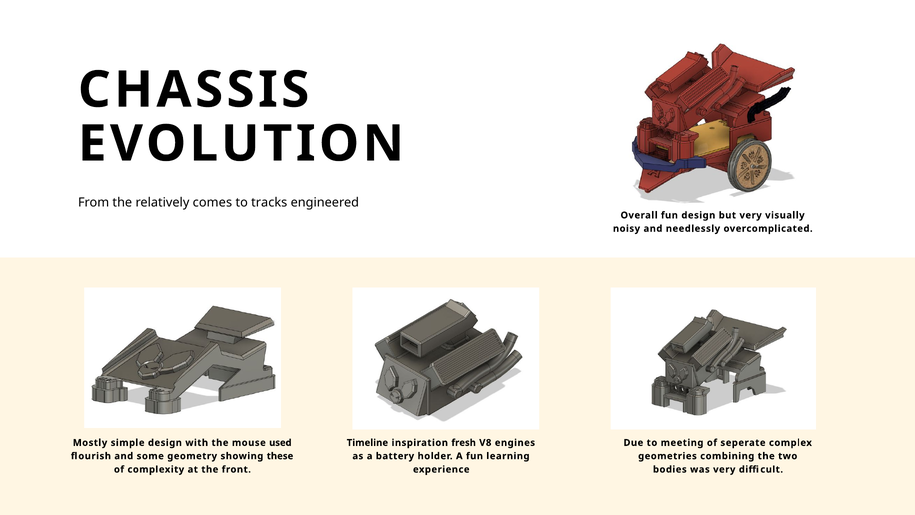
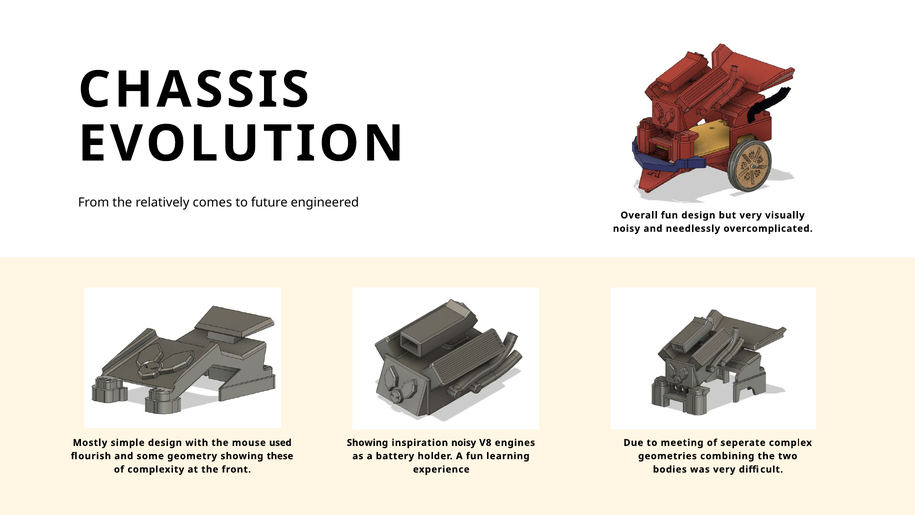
tracks: tracks -> future
Timeline at (367, 442): Timeline -> Showing
inspiration fresh: fresh -> noisy
